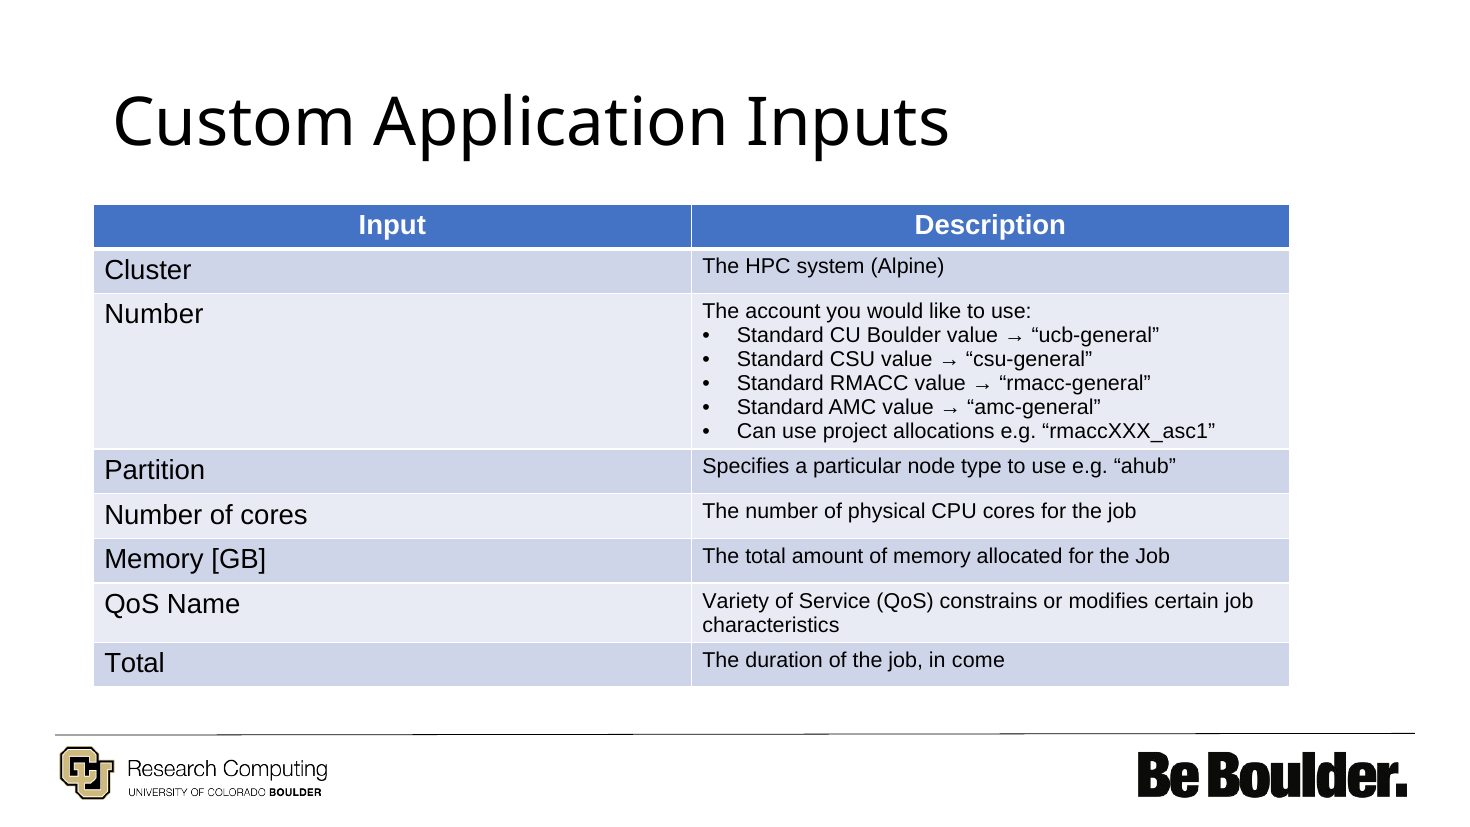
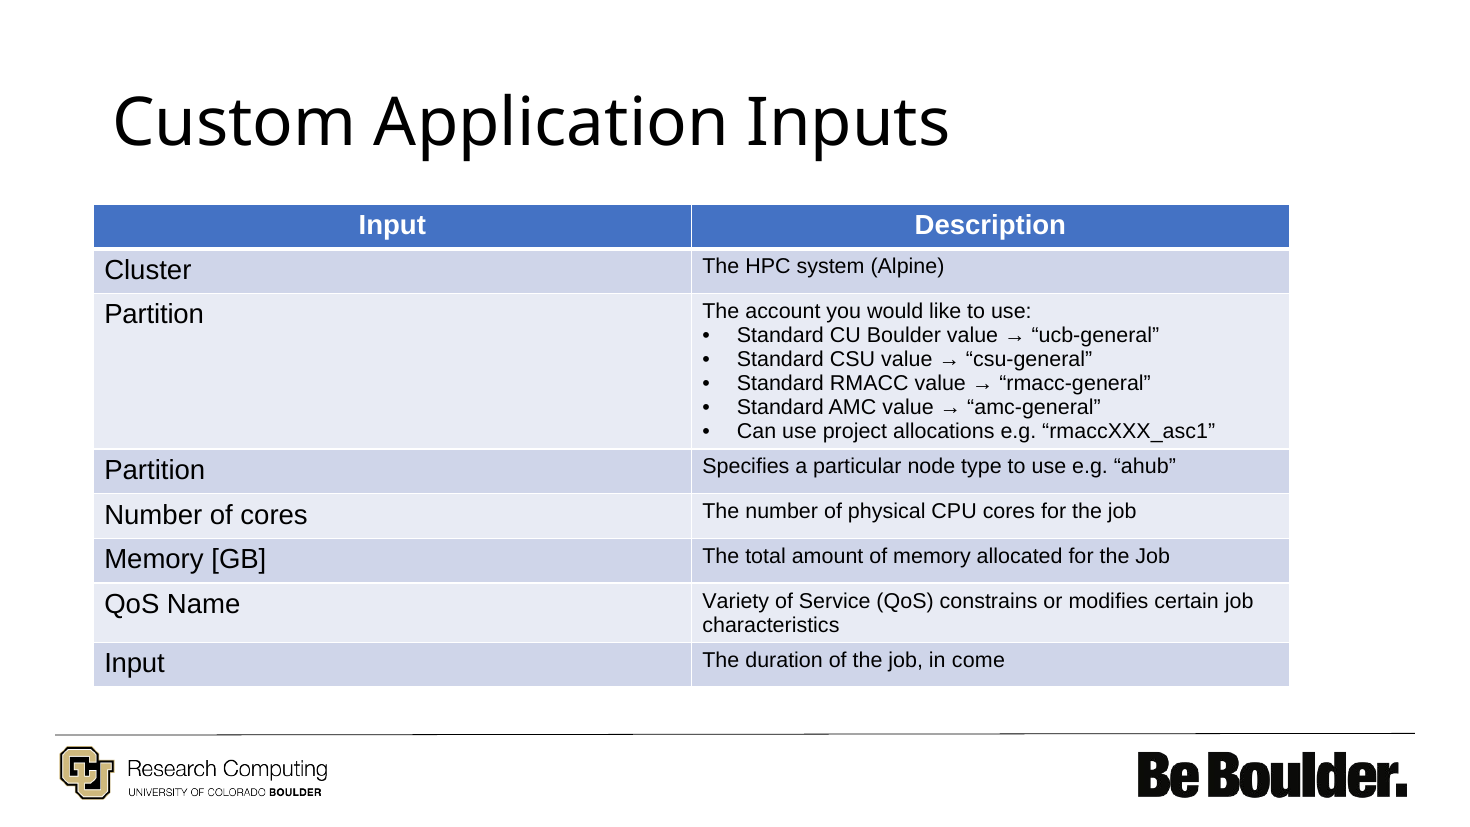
Number at (154, 315): Number -> Partition
Total at (134, 664): Total -> Input
